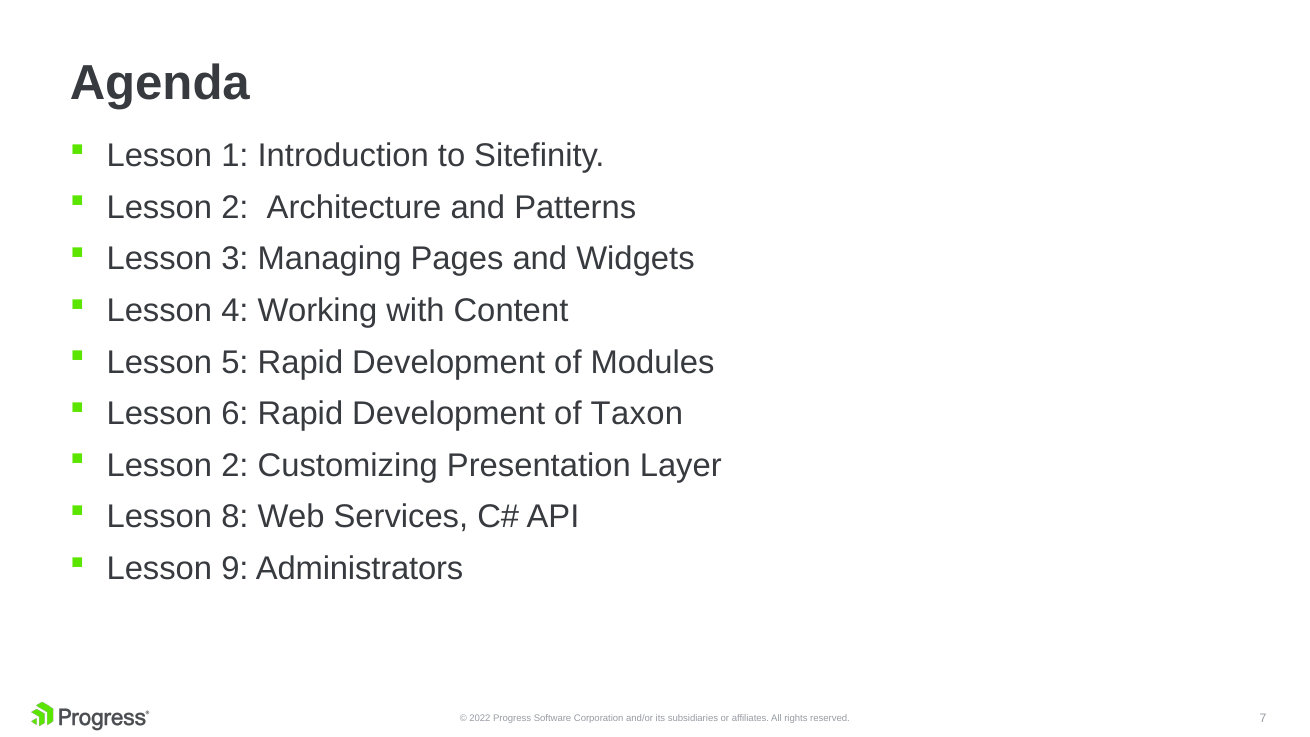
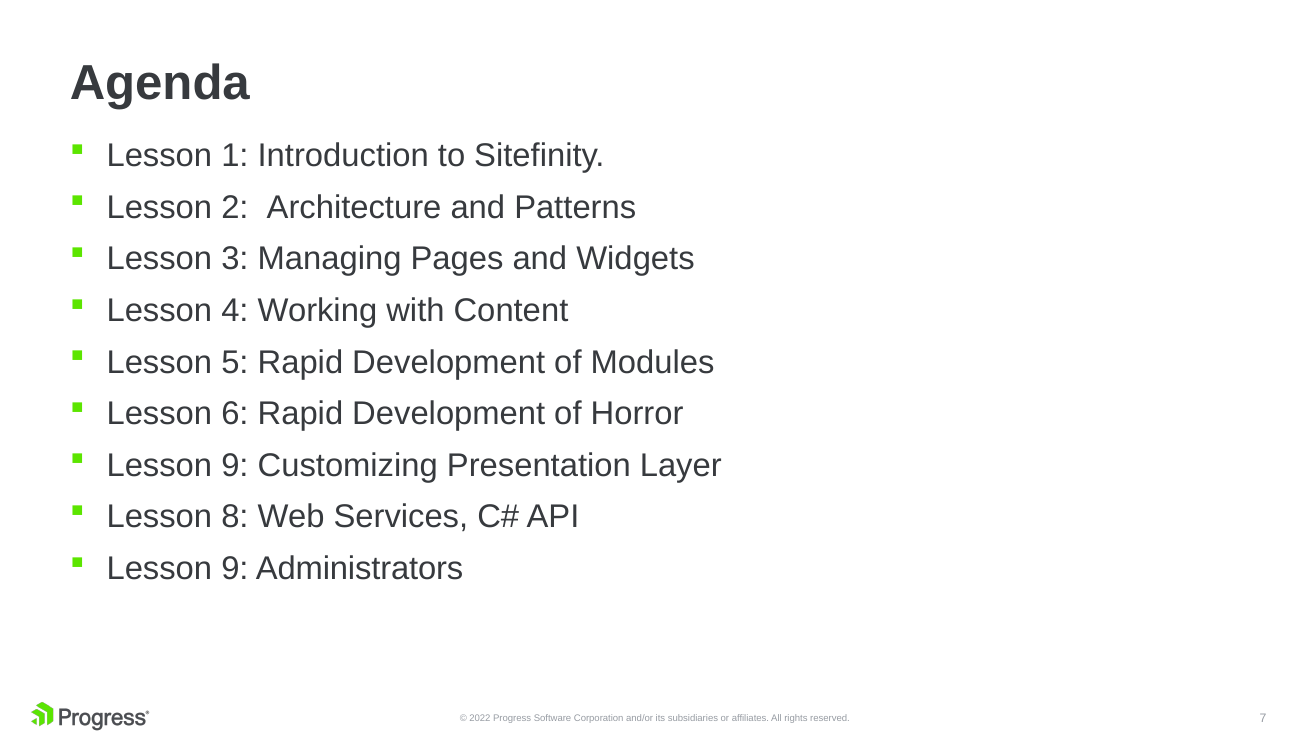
Taxon: Taxon -> Horror
2 at (235, 466): 2 -> 9
